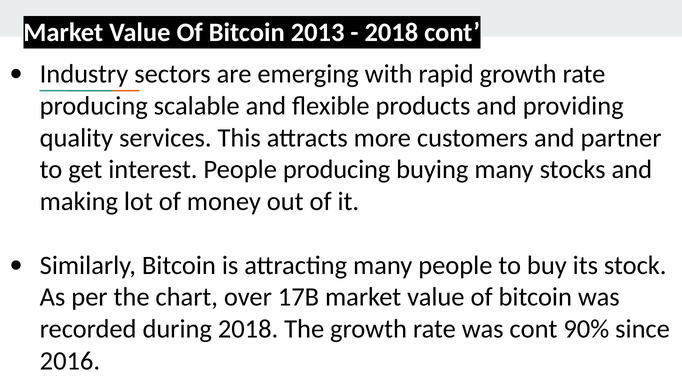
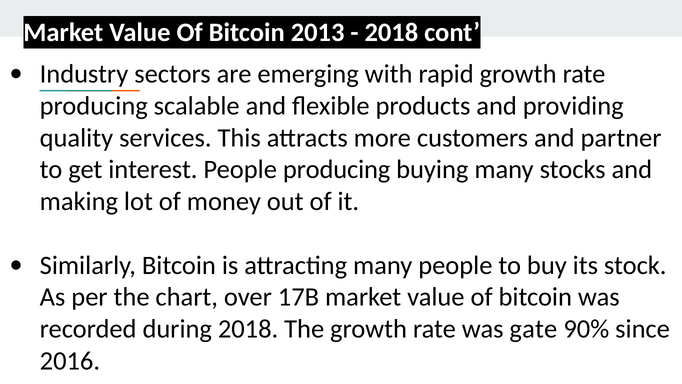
was cont: cont -> gate
